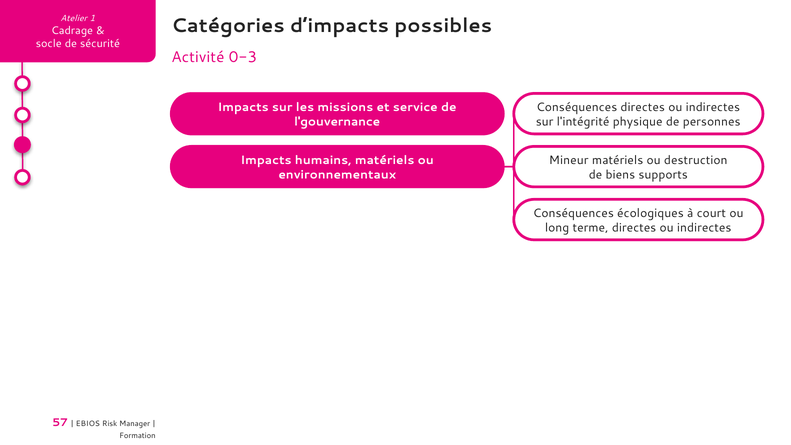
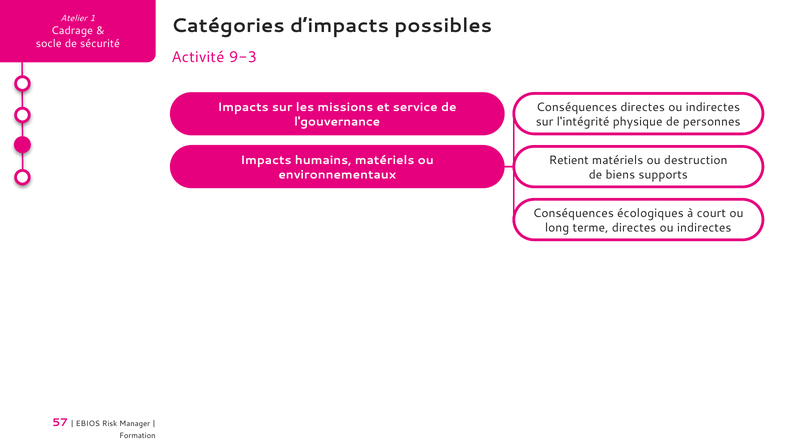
0-3: 0-3 -> 9-3
Mineur: Mineur -> Retient
